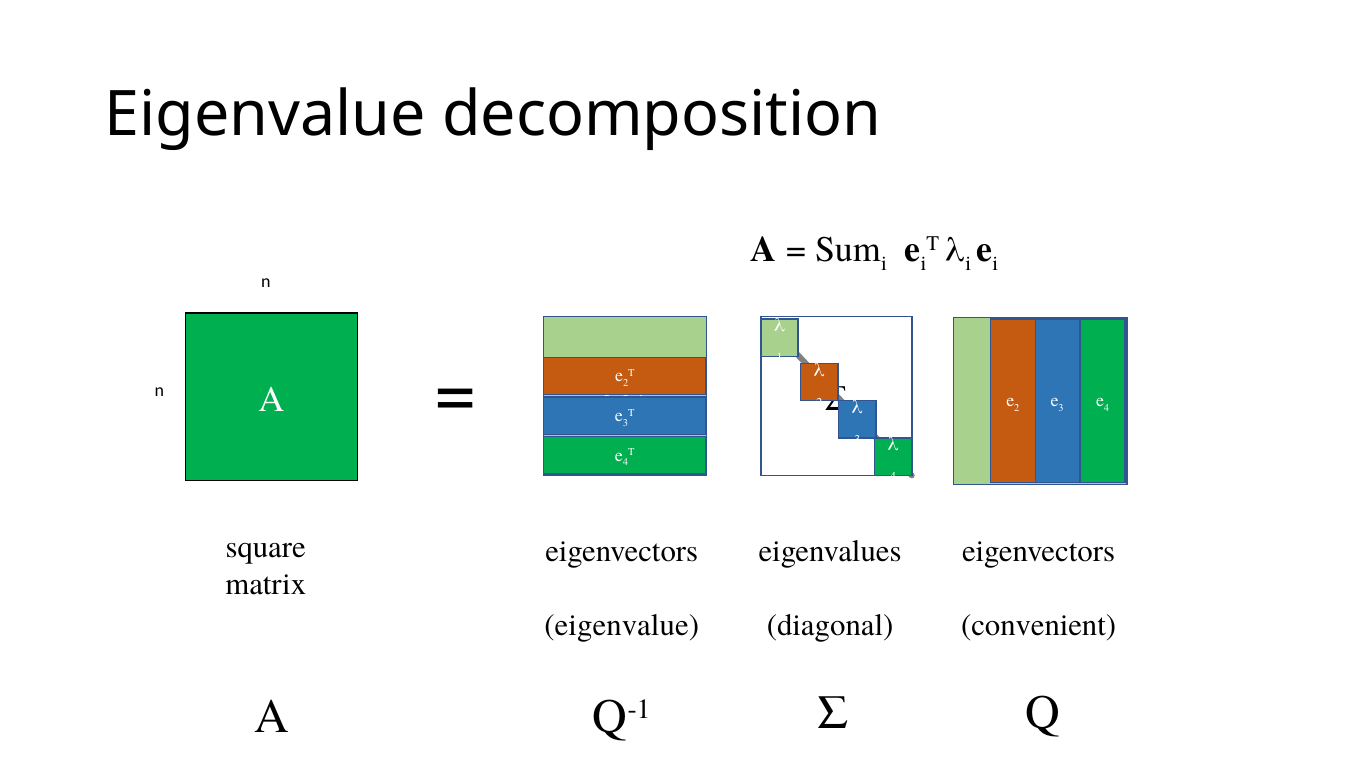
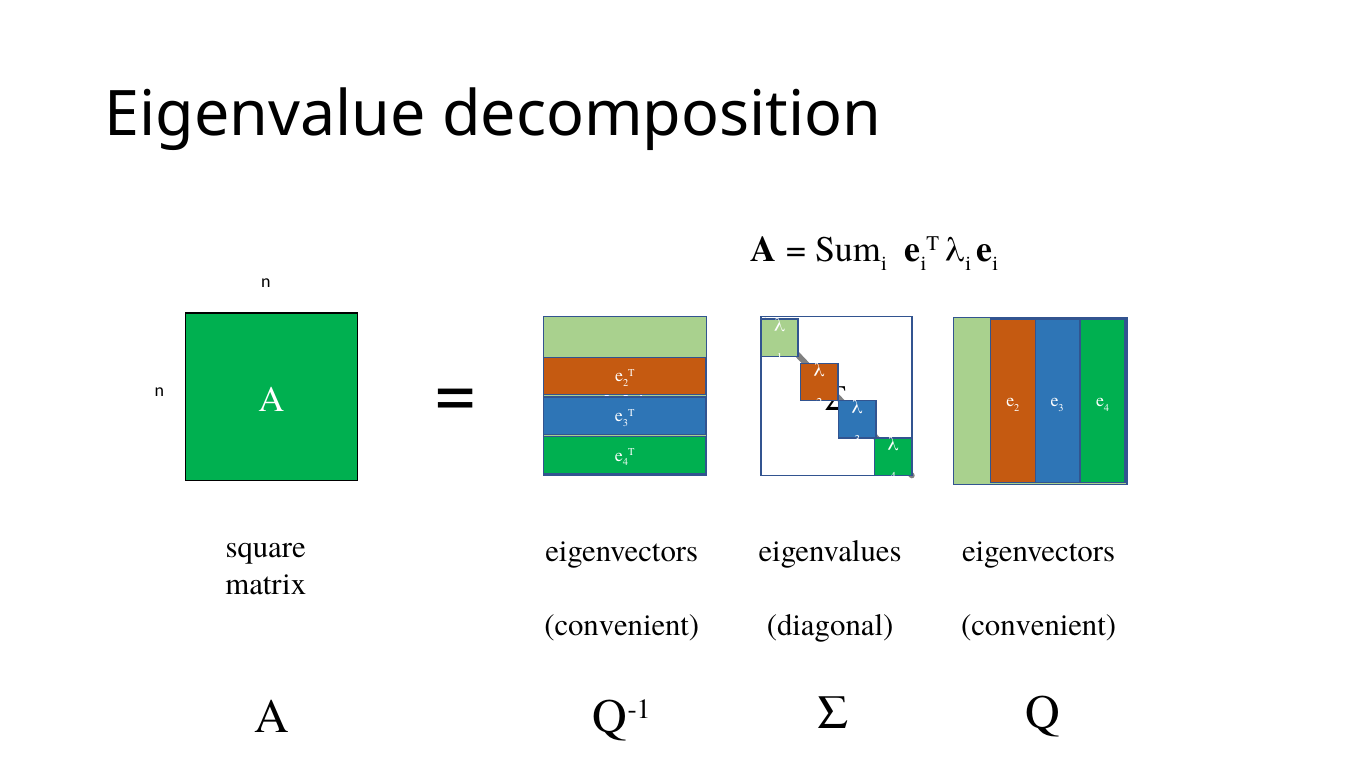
eigenvalue at (622, 625): eigenvalue -> convenient
